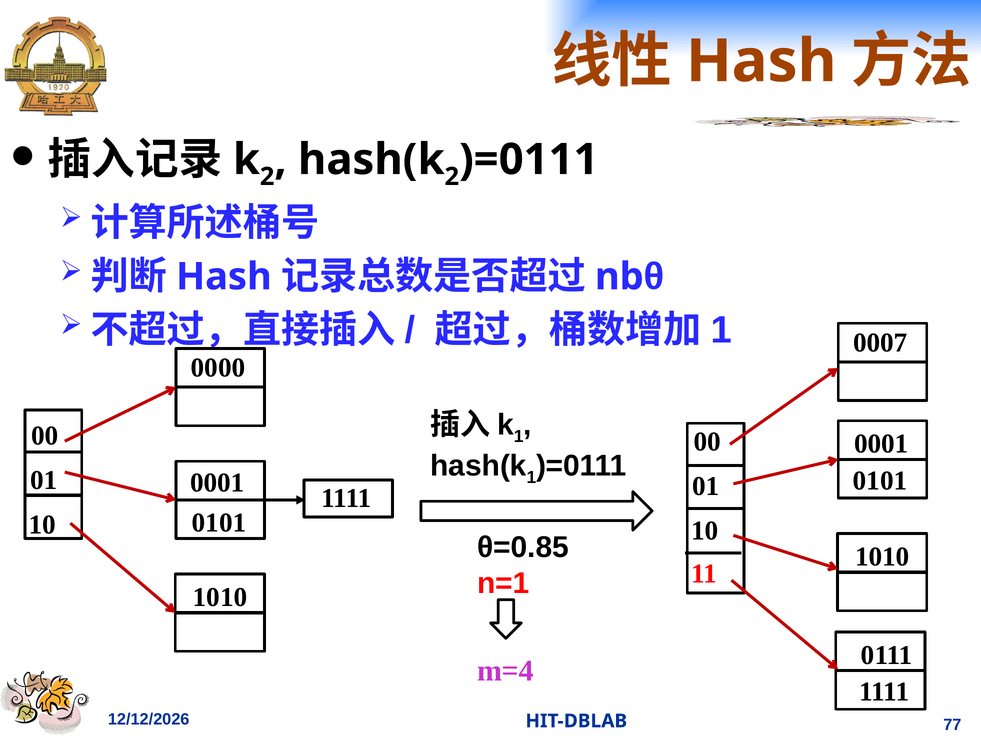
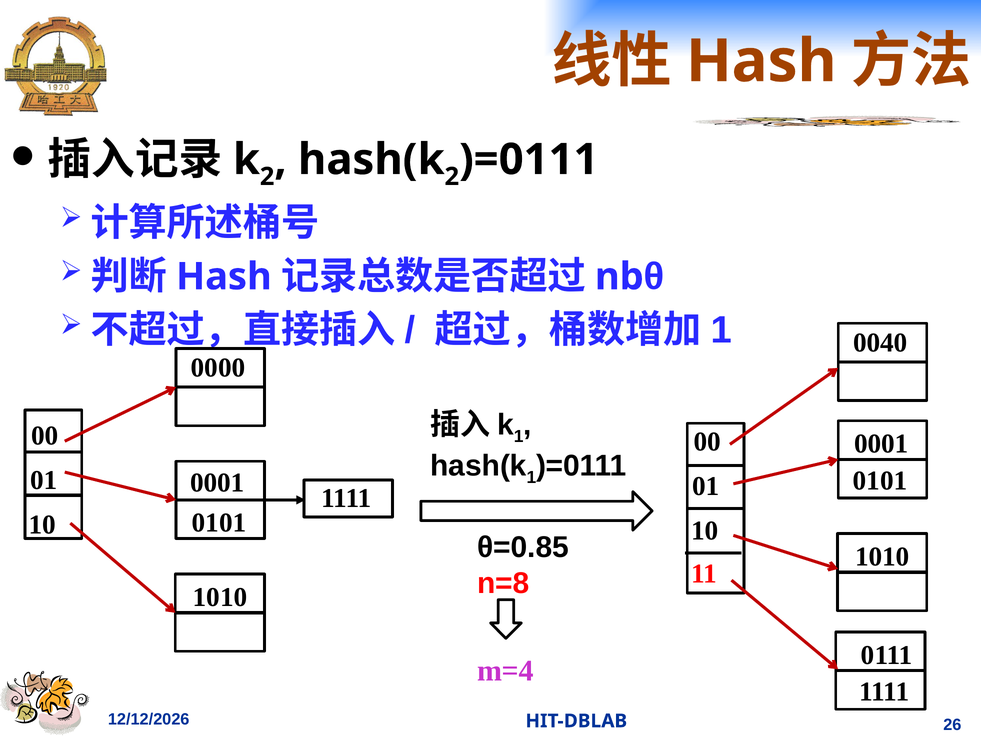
0007: 0007 -> 0040
n=1: n=1 -> n=8
77: 77 -> 26
